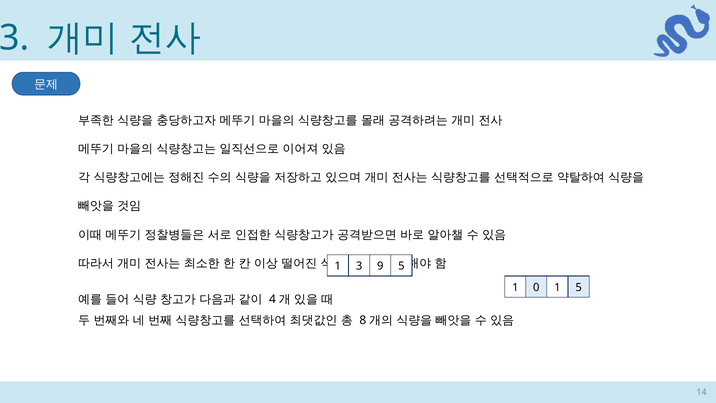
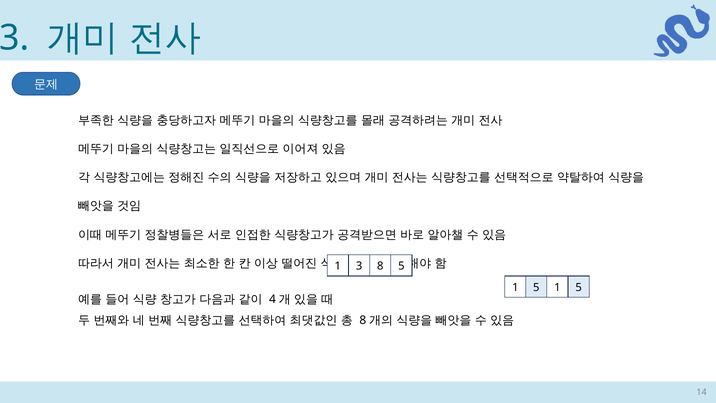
9: 9 -> 8
0 at (536, 287): 0 -> 5
